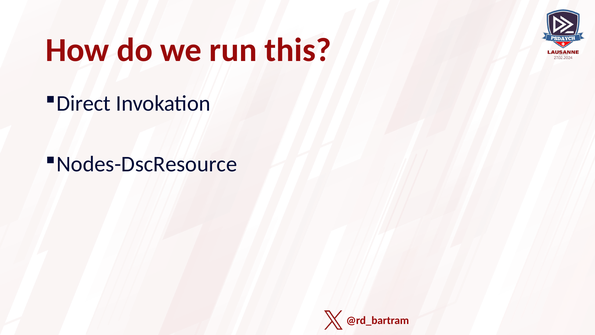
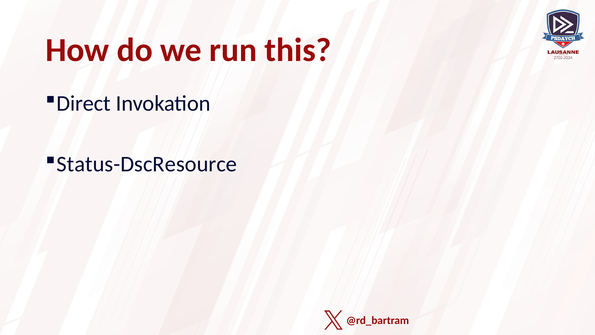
Nodes-DscResource: Nodes-DscResource -> Status-DscResource
